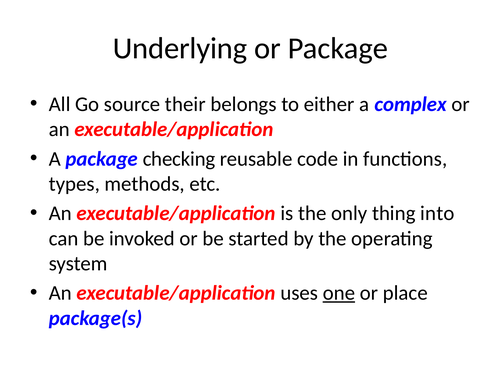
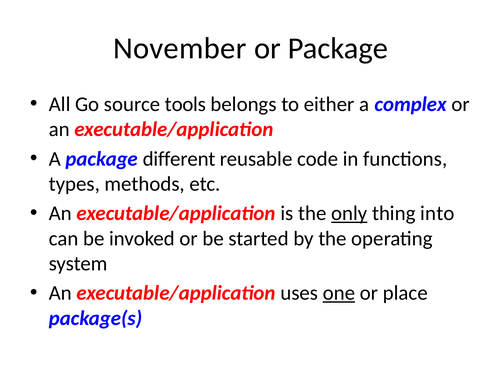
Underlying: Underlying -> November
their: their -> tools
checking: checking -> different
only underline: none -> present
